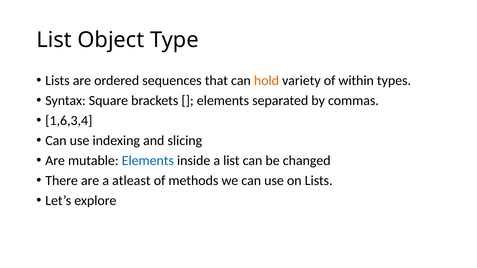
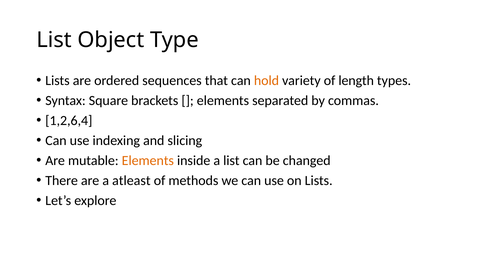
within: within -> length
1,6,3,4: 1,6,3,4 -> 1,2,6,4
Elements at (148, 161) colour: blue -> orange
